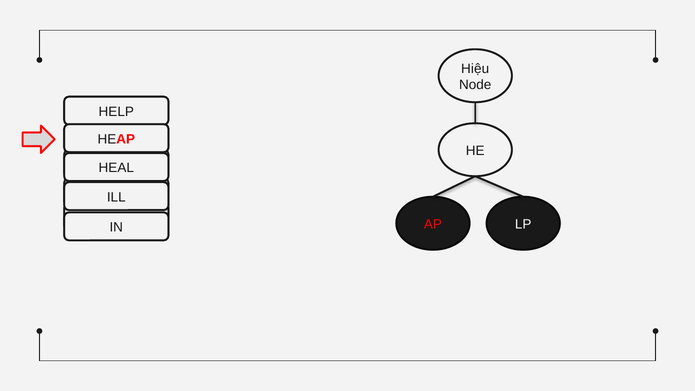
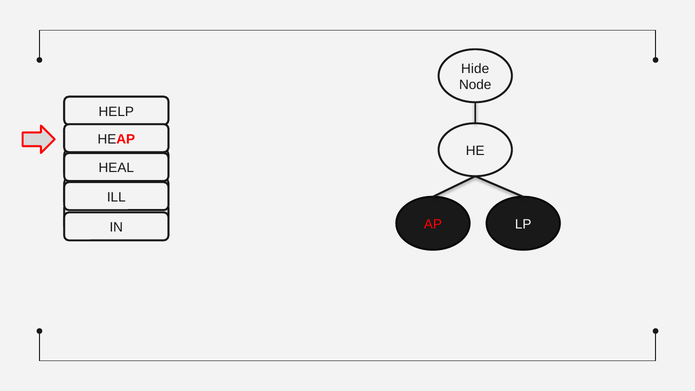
Hiệu: Hiệu -> Hide
